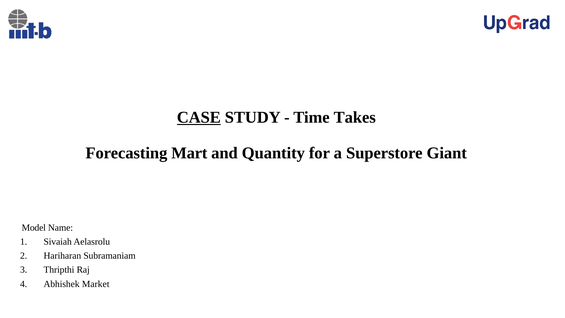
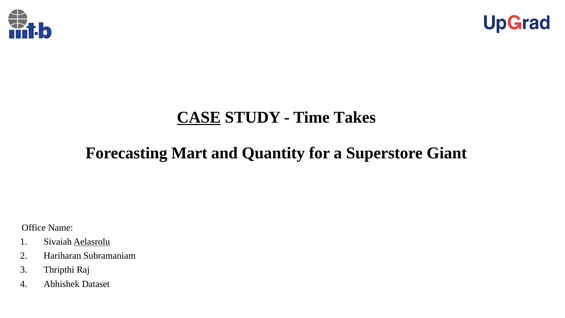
Model: Model -> Office
Aelasrolu underline: none -> present
Market: Market -> Dataset
